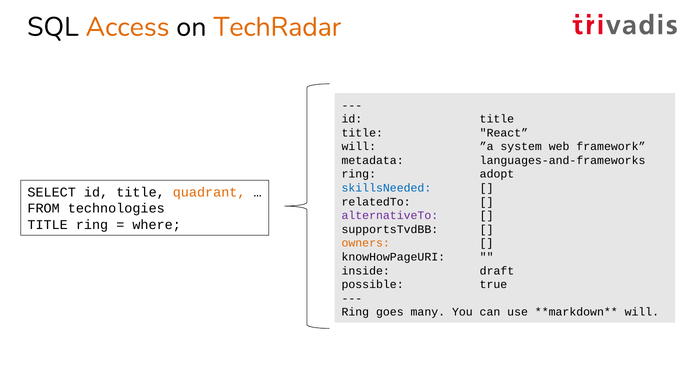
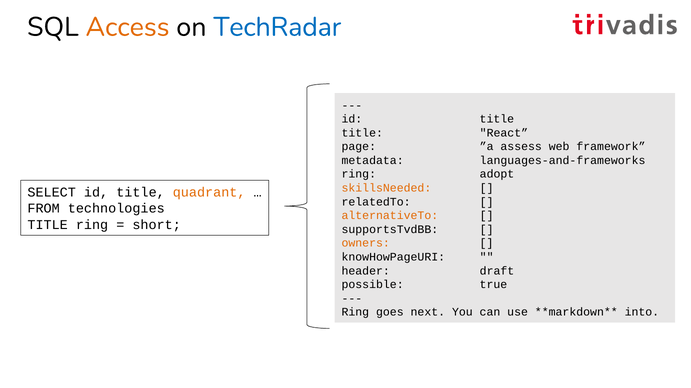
TechRadar colour: orange -> blue
will at (359, 147): will -> page
system: system -> assess
skillsNeeded colour: blue -> orange
alternativeTo colour: purple -> orange
where: where -> short
inside: inside -> header
many: many -> next
will at (642, 313): will -> into
